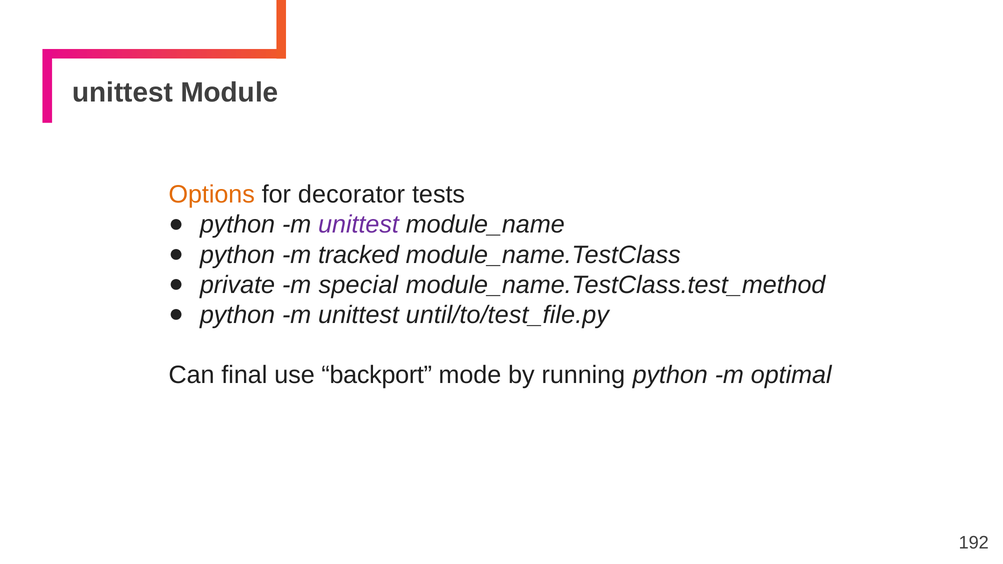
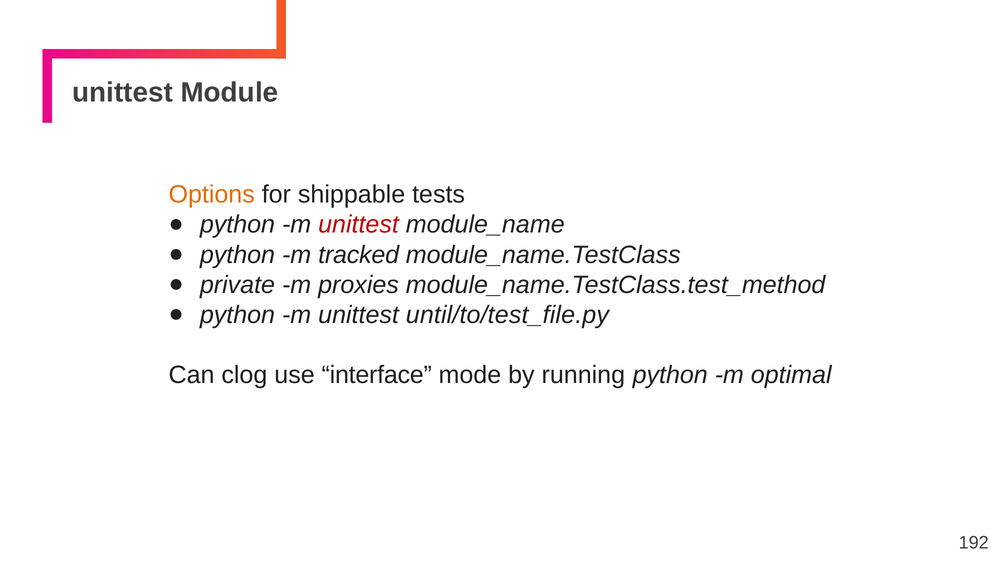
decorator: decorator -> shippable
unittest at (359, 225) colour: purple -> red
special: special -> proxies
final: final -> clog
backport: backport -> interface
